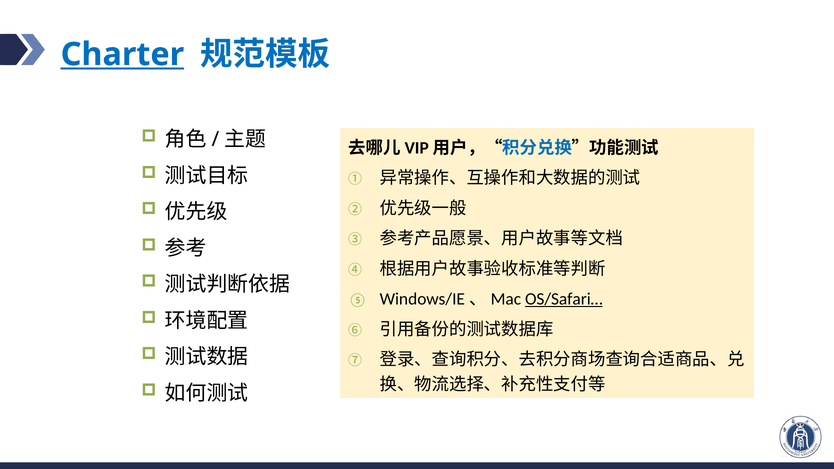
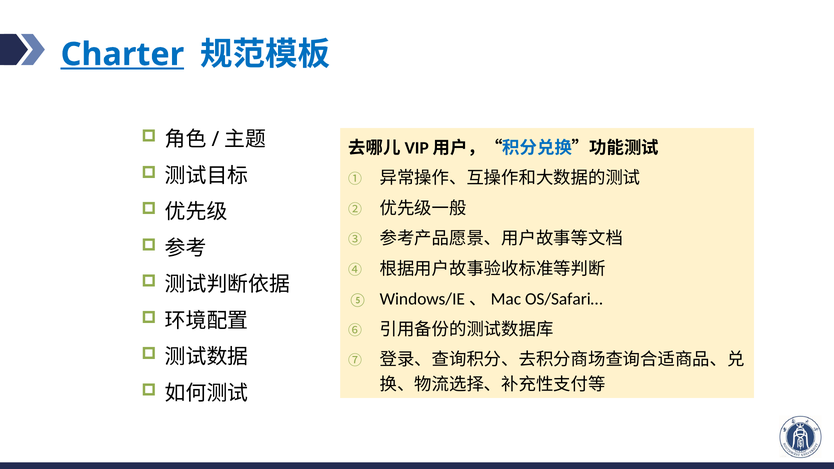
OS/Safari… underline: present -> none
